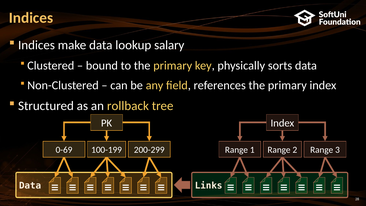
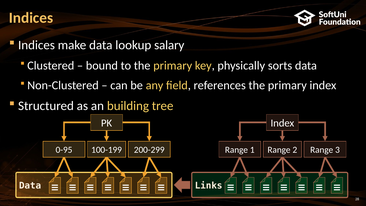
rollback: rollback -> building
0-69: 0-69 -> 0-95
